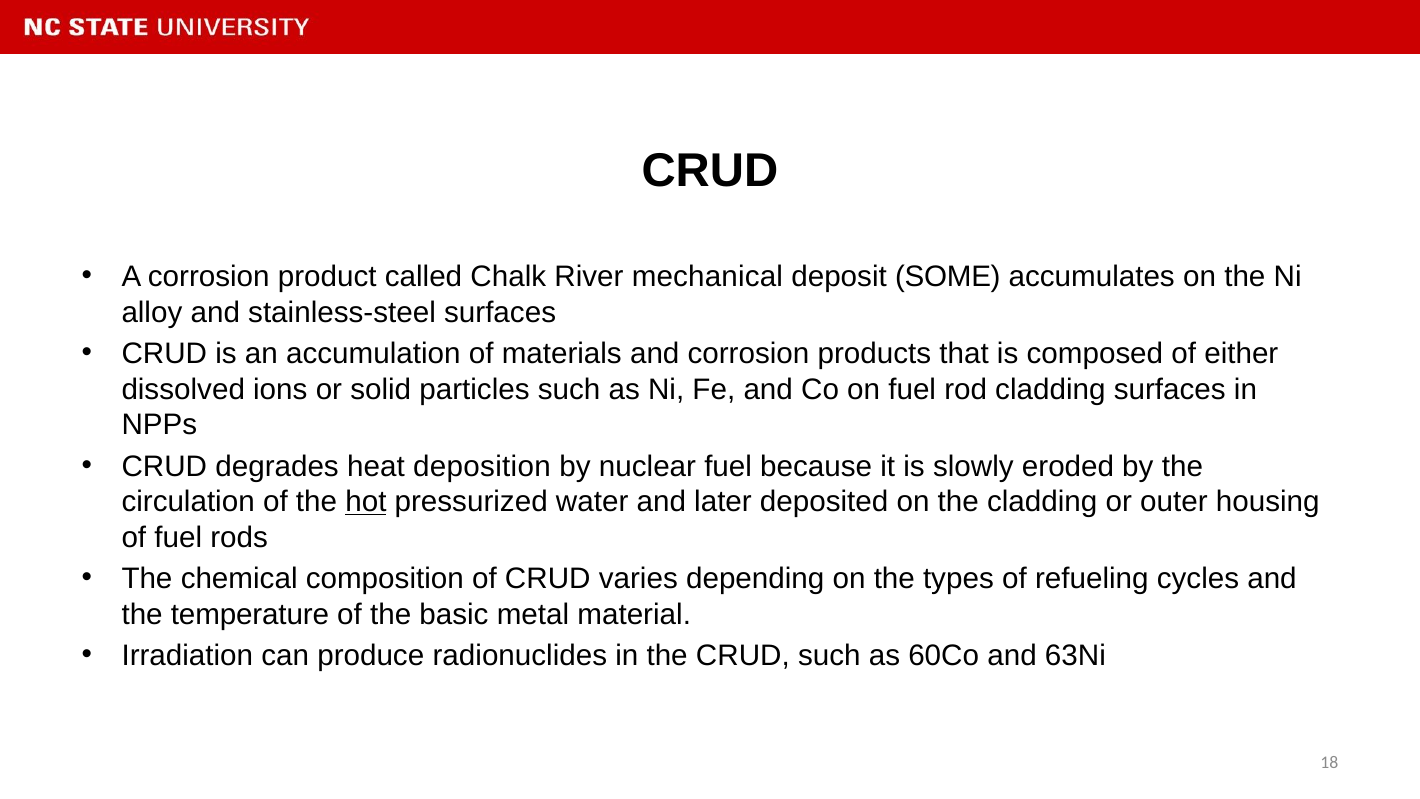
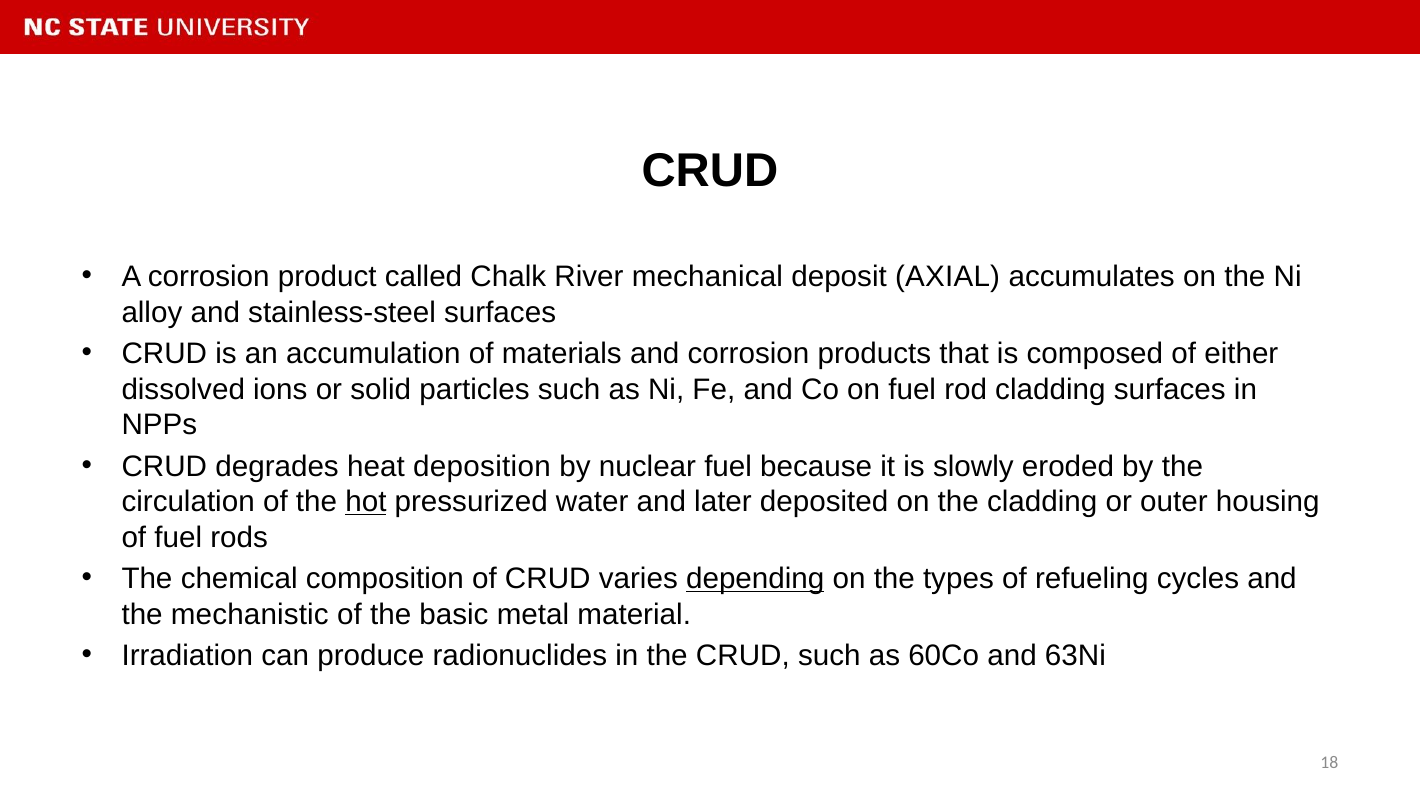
SOME: SOME -> AXIAL
depending underline: none -> present
temperature: temperature -> mechanistic
